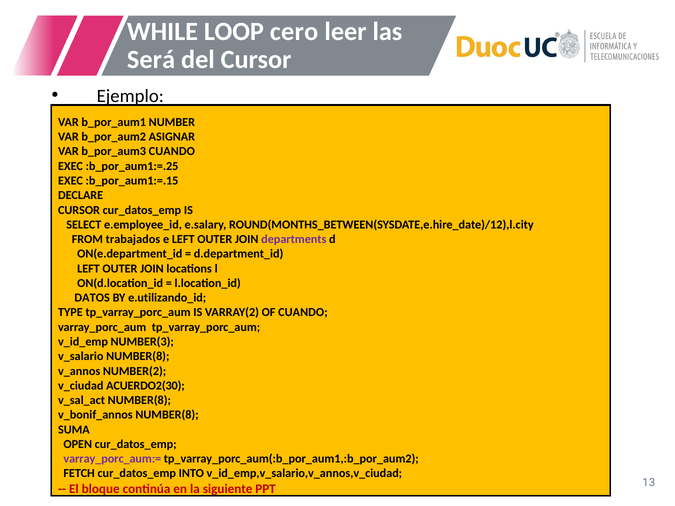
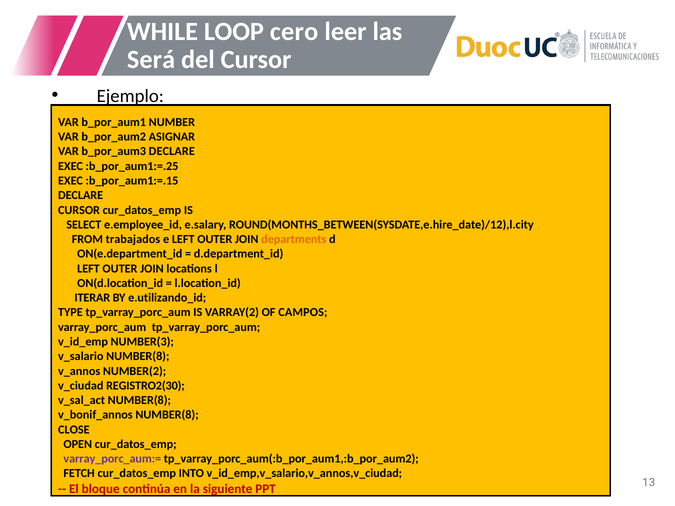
b_por_aum3 CUANDO: CUANDO -> DECLARE
departments colour: purple -> orange
DATOS: DATOS -> ITERAR
OF CUANDO: CUANDO -> CAMPOS
ACUERDO2(30: ACUERDO2(30 -> REGISTRO2(30
SUMA: SUMA -> CLOSE
